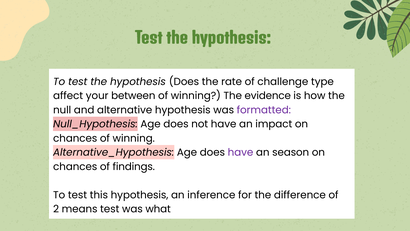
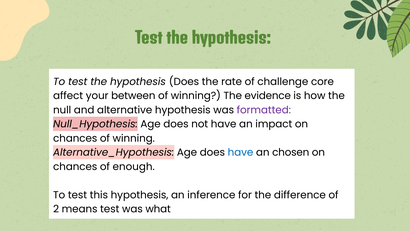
type: type -> core
have at (241, 152) colour: purple -> blue
season: season -> chosen
findings: findings -> enough
